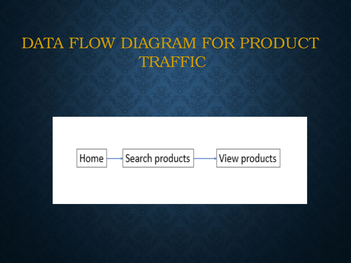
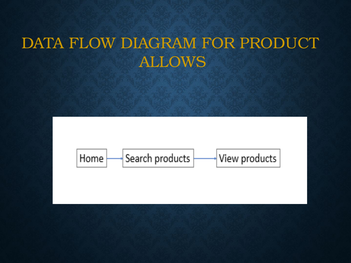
TRAFFIC: TRAFFIC -> ALLOWS
